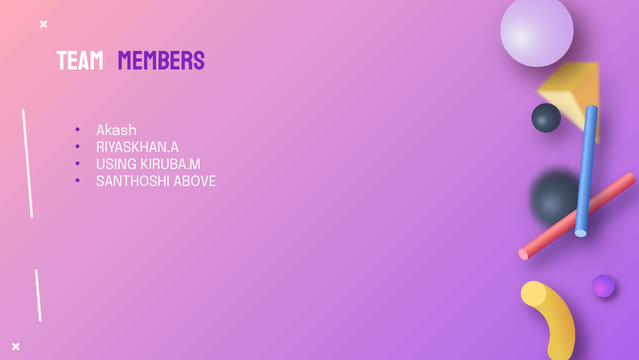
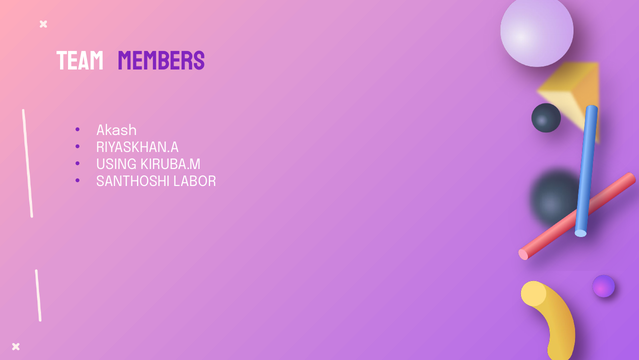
ABOVE: ABOVE -> LABOR
